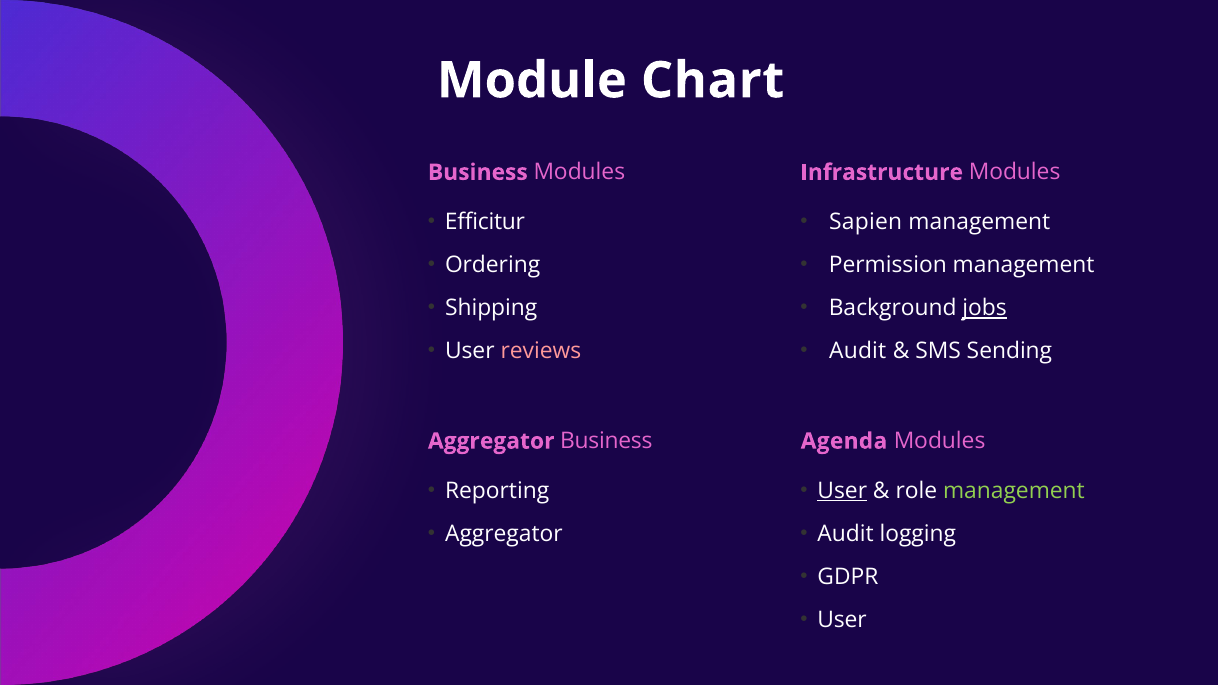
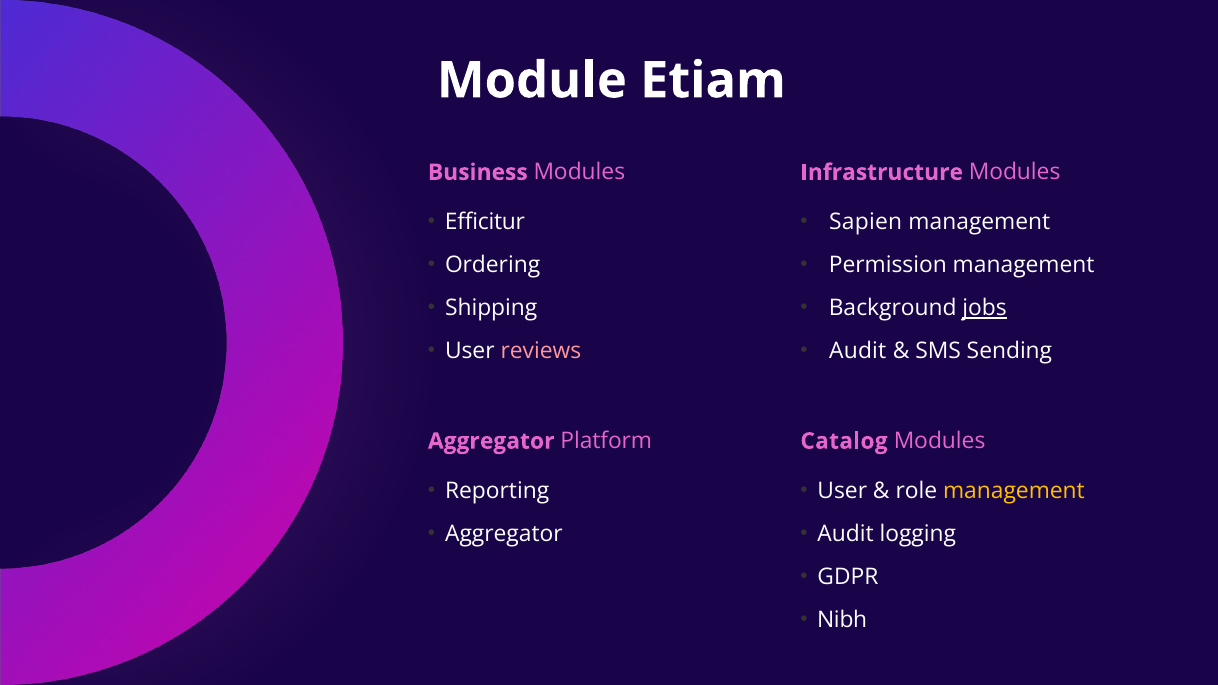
Chart: Chart -> Etiam
Aggregator Business: Business -> Platform
Agenda: Agenda -> Catalog
User at (842, 491) underline: present -> none
management at (1014, 491) colour: light green -> yellow
User at (842, 620): User -> Nibh
